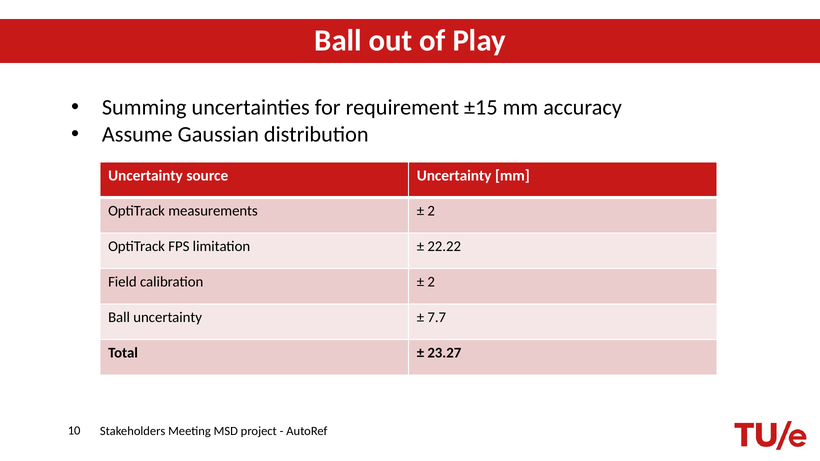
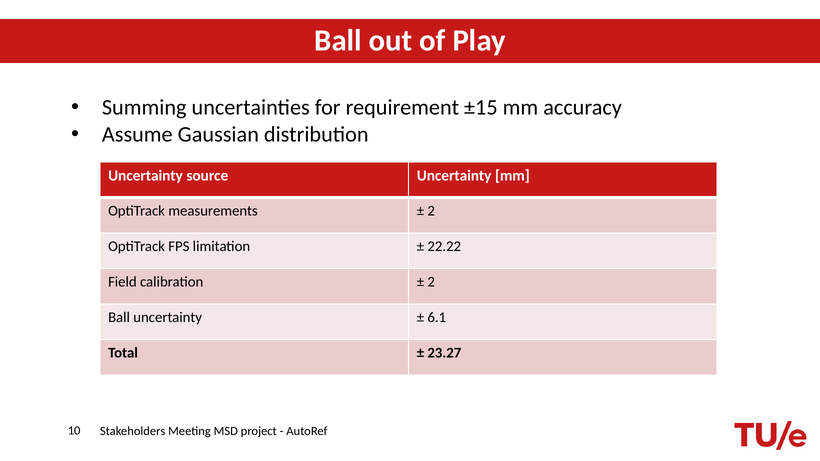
7.7: 7.7 -> 6.1
